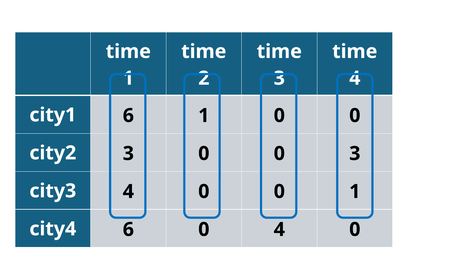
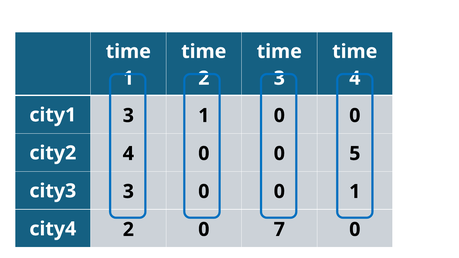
city1 6: 6 -> 3
city2 3: 3 -> 4
0 3: 3 -> 5
city3 4: 4 -> 3
city4 6: 6 -> 2
0 4: 4 -> 7
